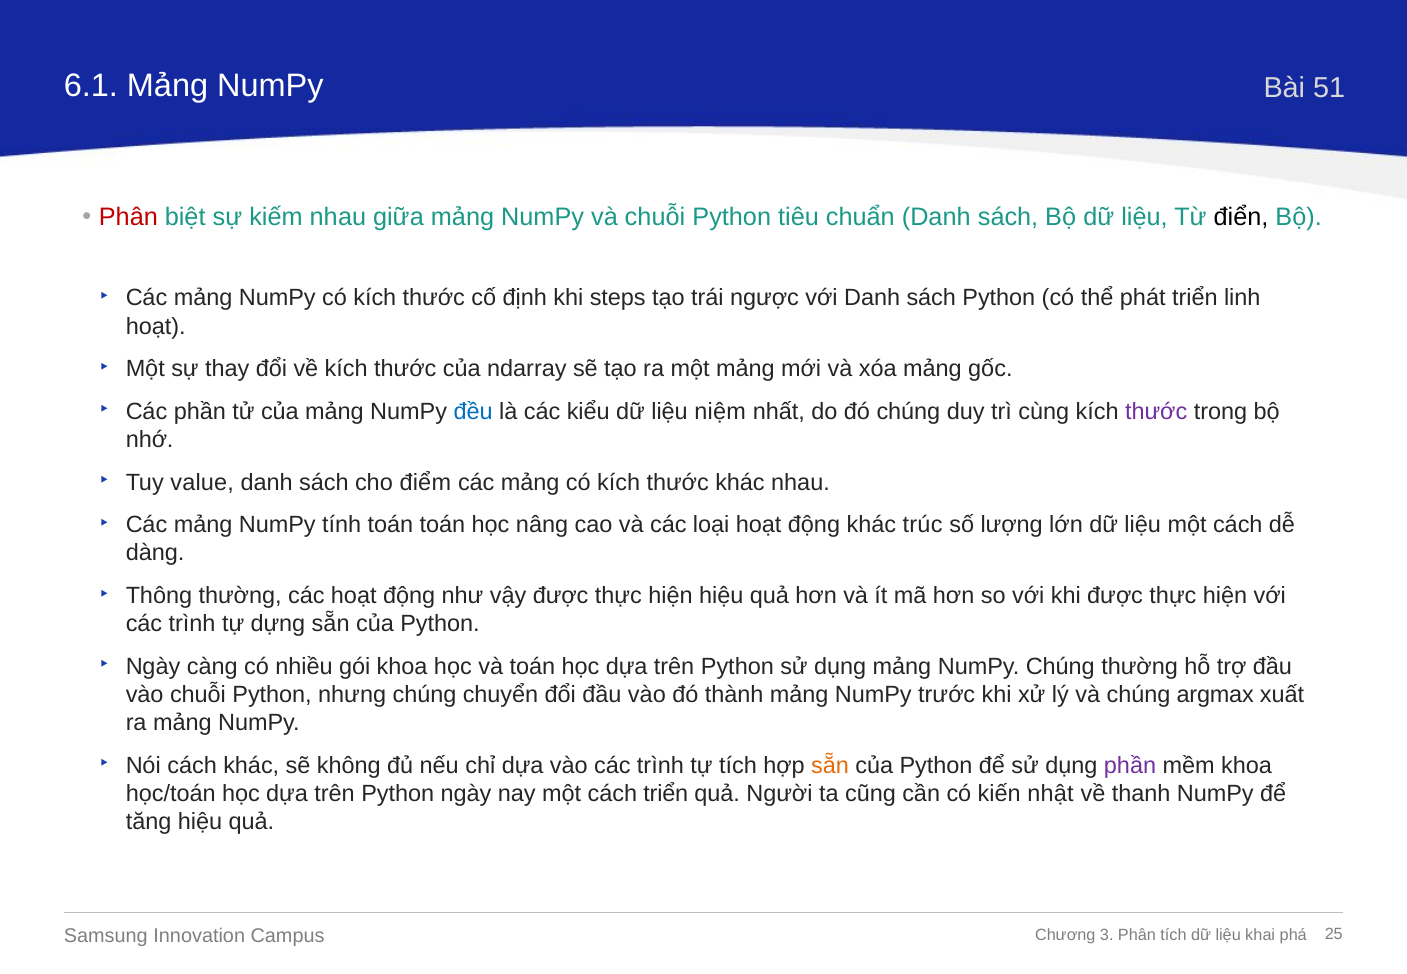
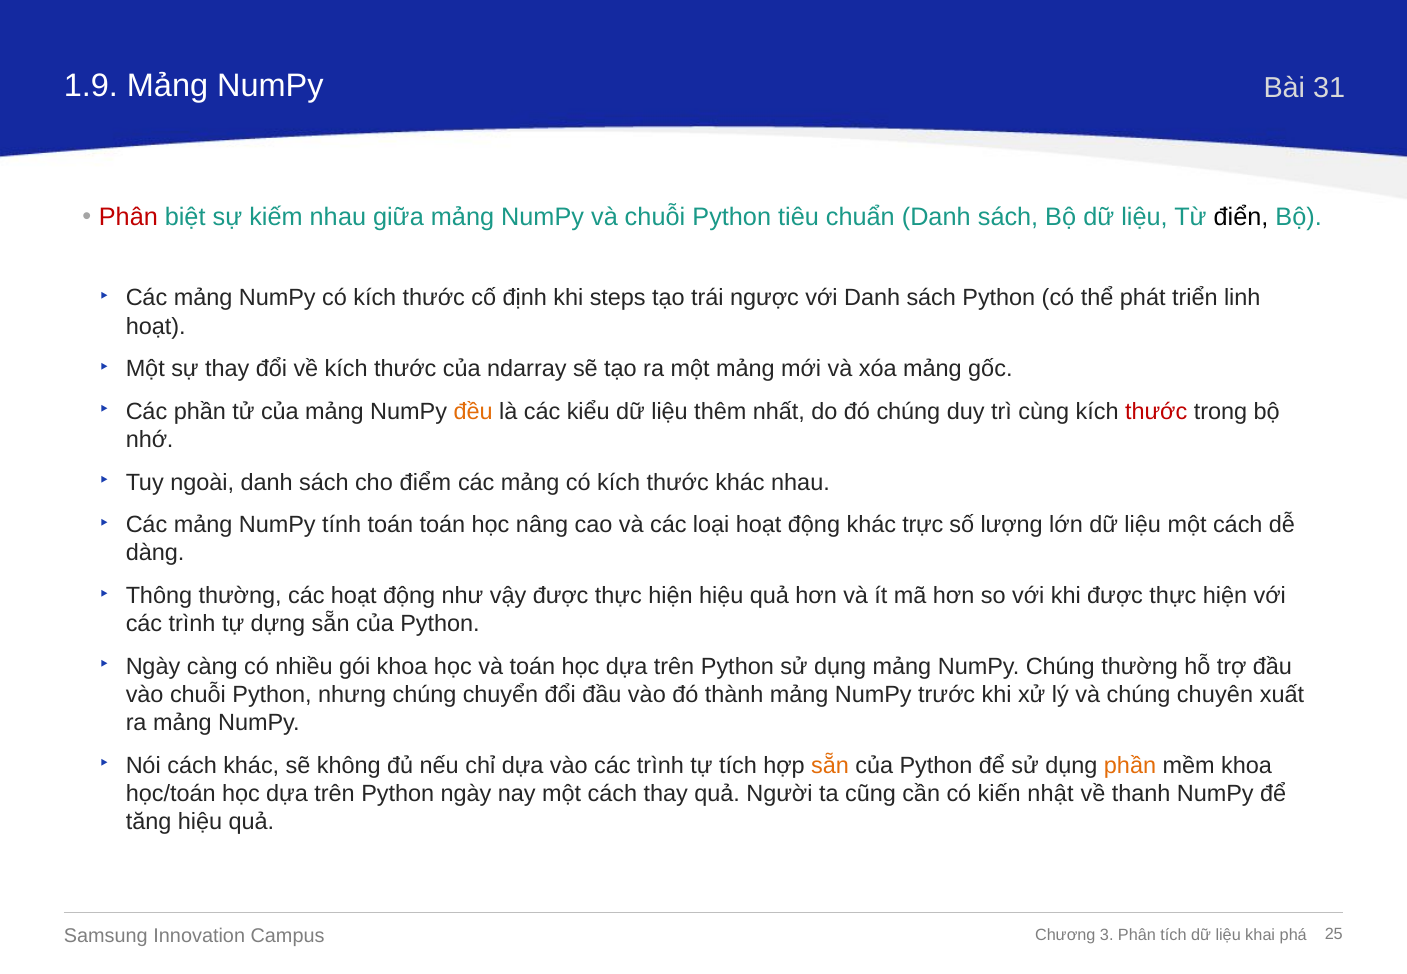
6.1: 6.1 -> 1.9
51: 51 -> 31
đều colour: blue -> orange
niệm: niệm -> thêm
thước at (1156, 412) colour: purple -> red
value: value -> ngoài
trúc: trúc -> trực
argmax: argmax -> chuyên
phần at (1130, 766) colour: purple -> orange
cách triển: triển -> thay
